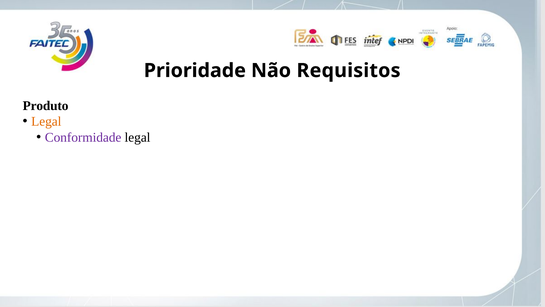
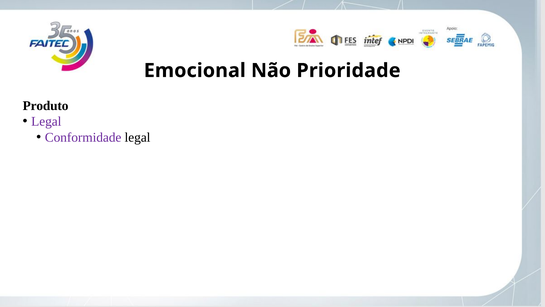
Prioridade: Prioridade -> Emocional
Requisitos: Requisitos -> Prioridade
Legal at (46, 121) colour: orange -> purple
